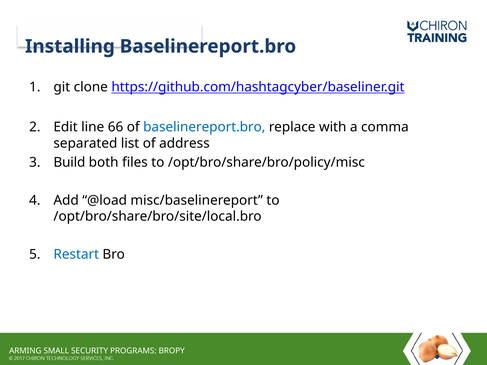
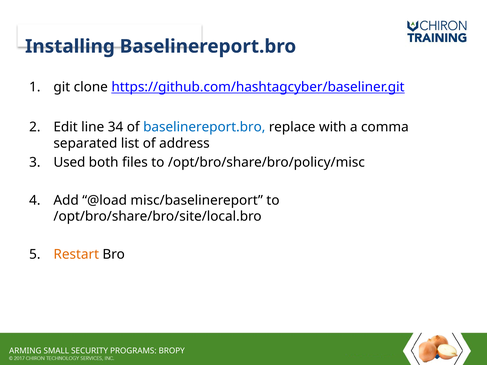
66: 66 -> 34
Build: Build -> Used
Restart colour: blue -> orange
